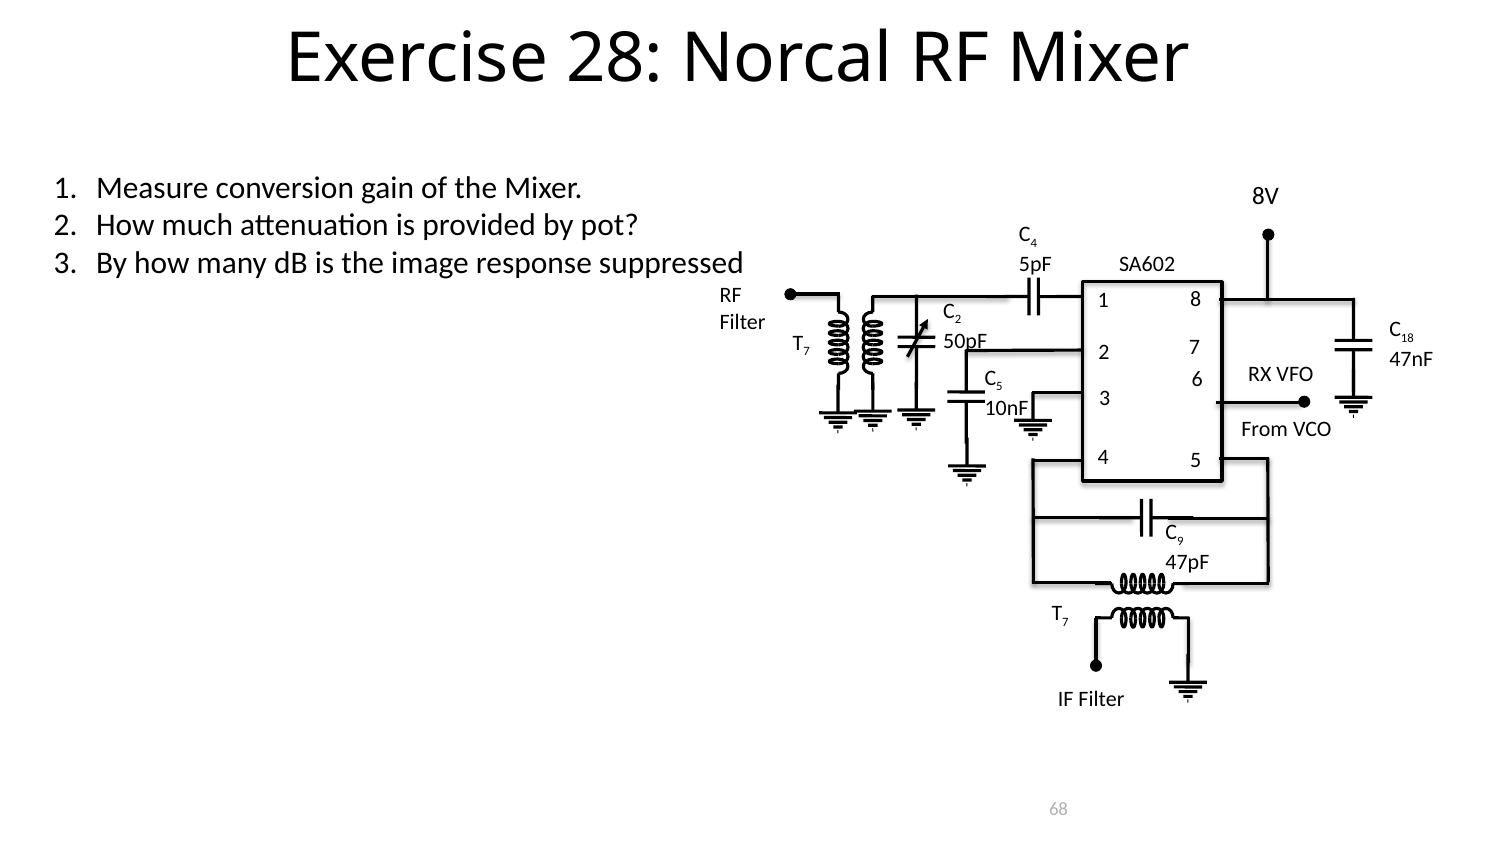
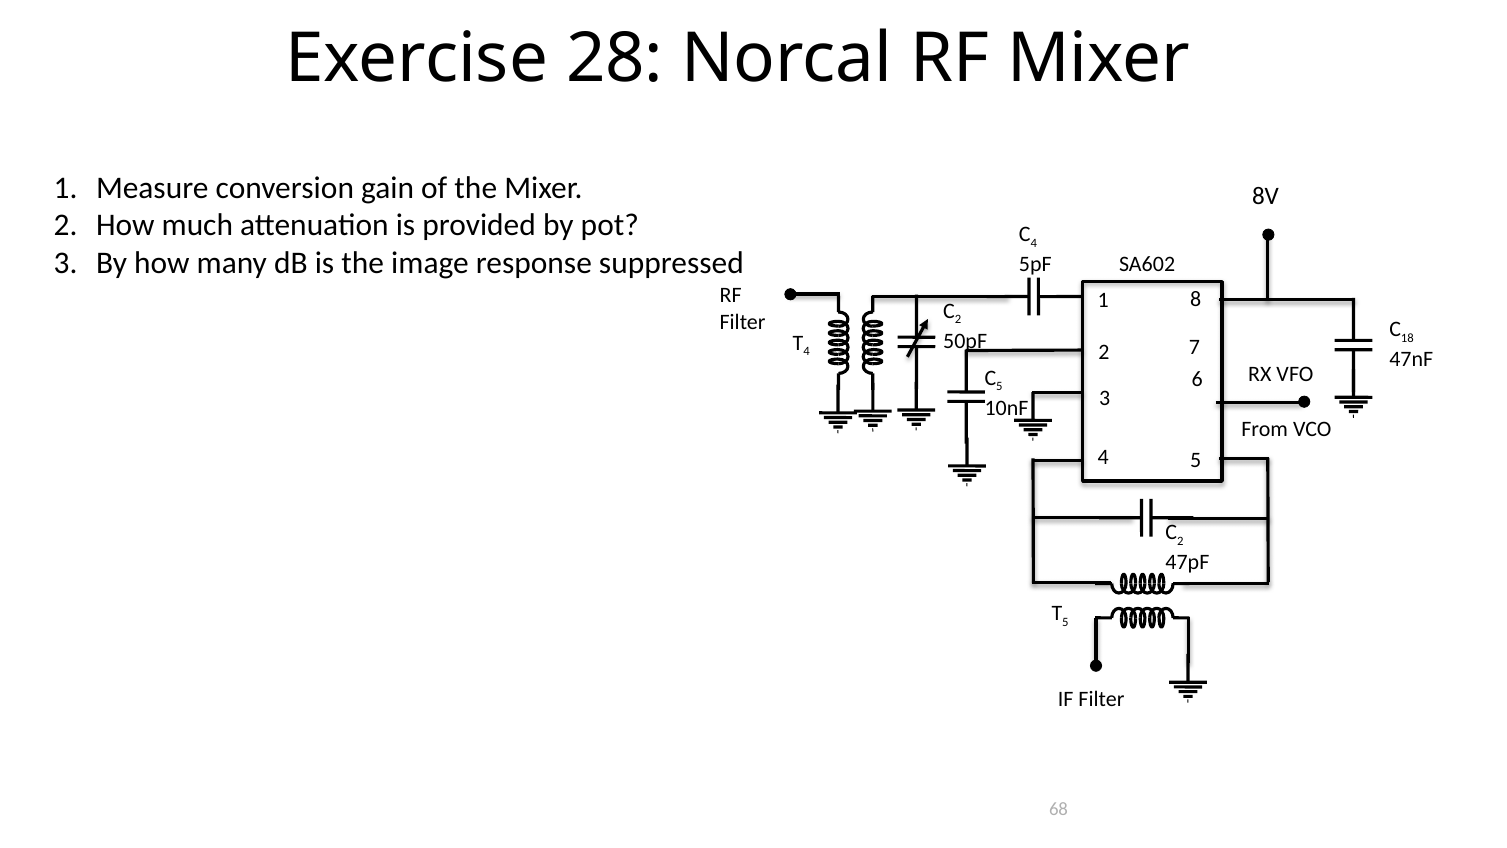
7 at (807, 351): 7 -> 4
9 at (1180, 541): 9 -> 2
7 at (1065, 622): 7 -> 5
